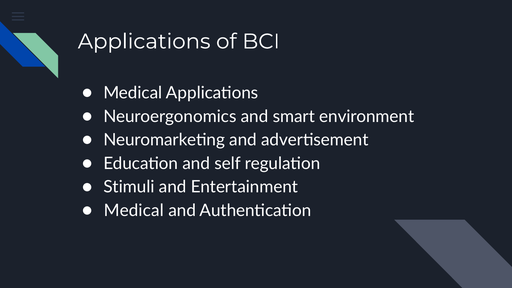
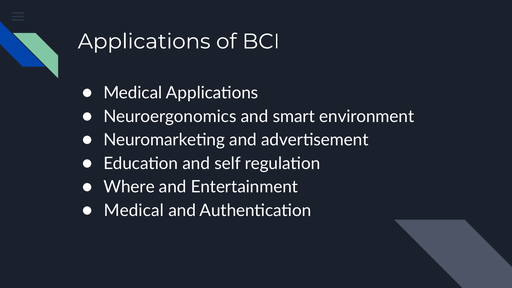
Stimuli: Stimuli -> Where
